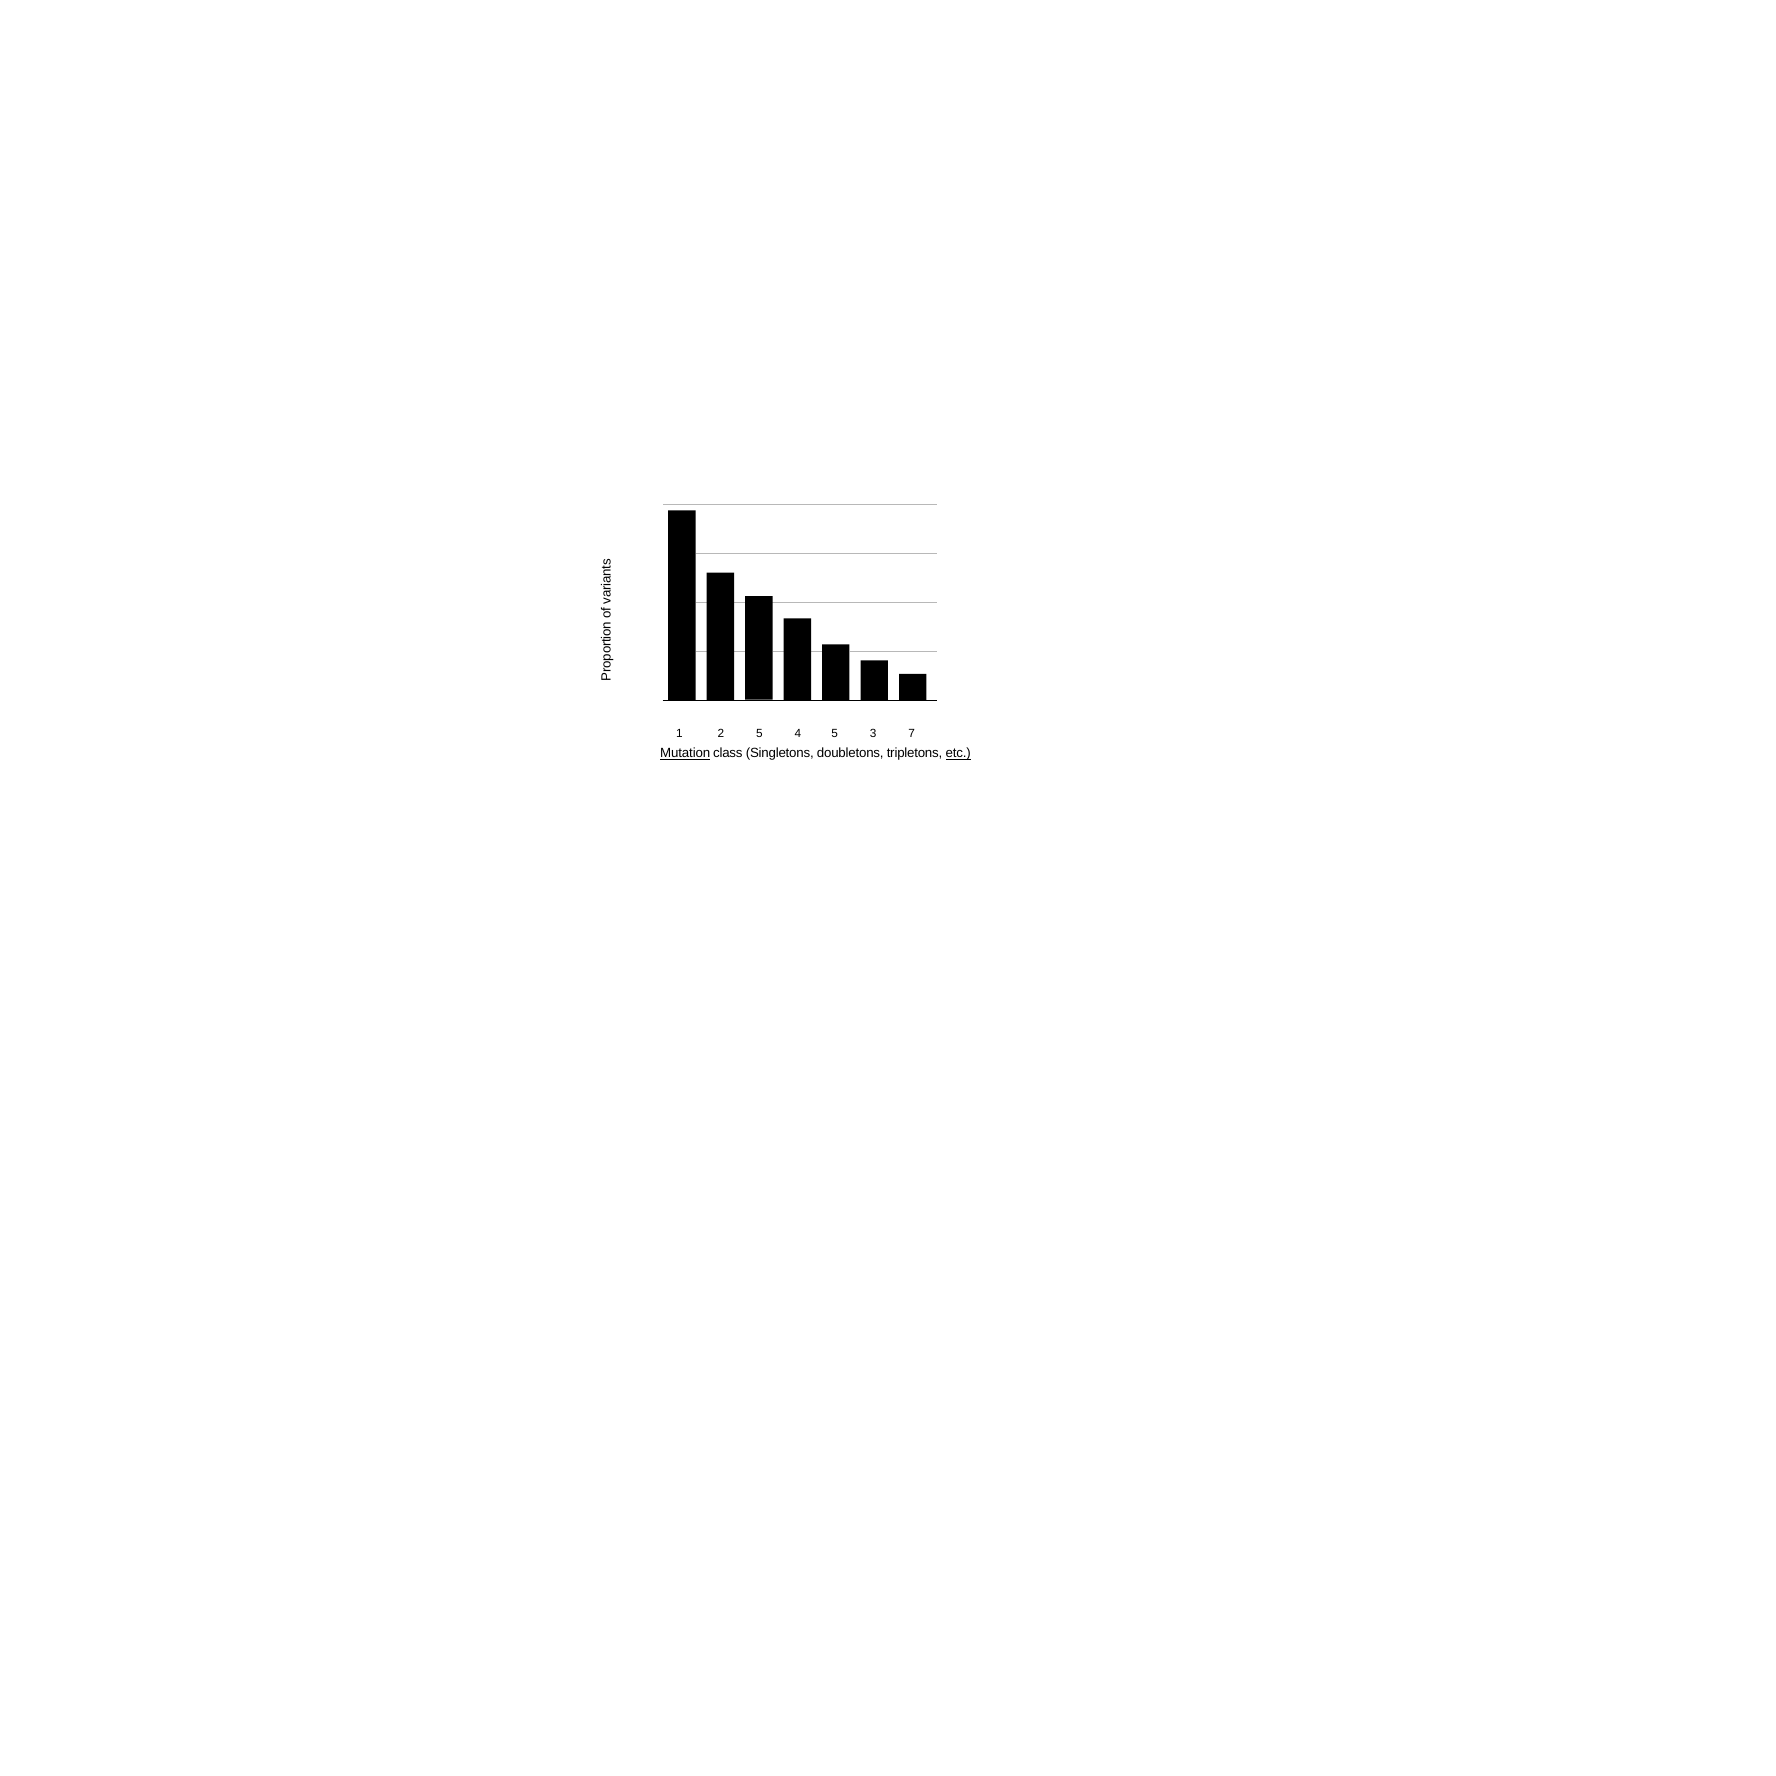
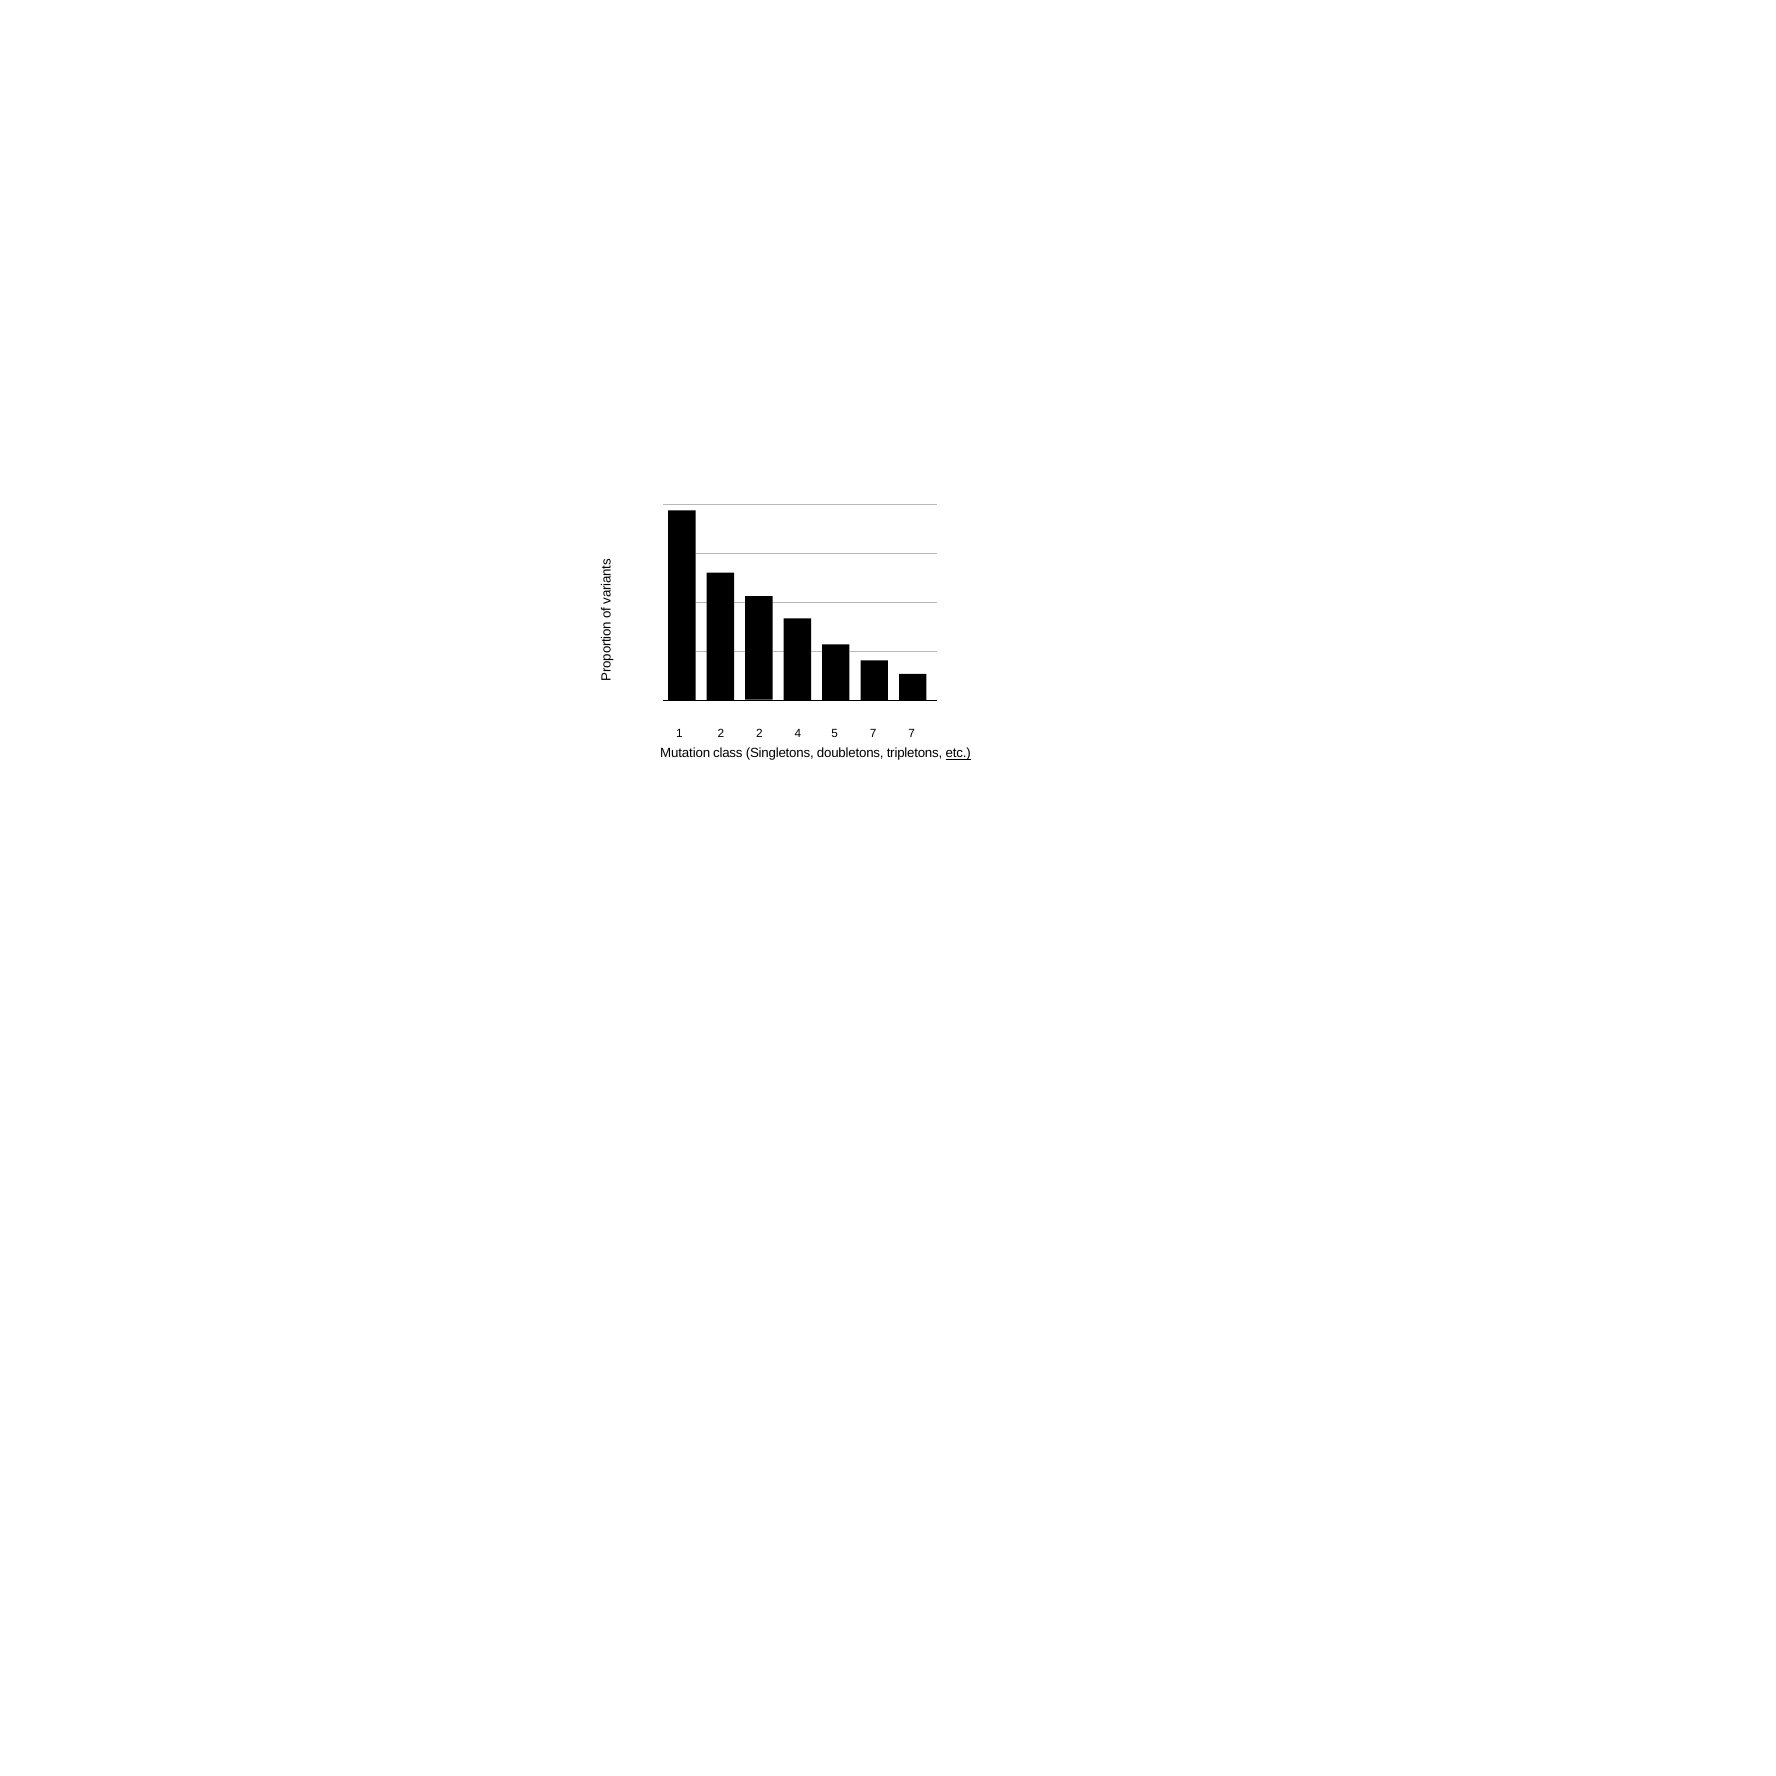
2 5: 5 -> 2
5 3: 3 -> 7
Mutation underline: present -> none
